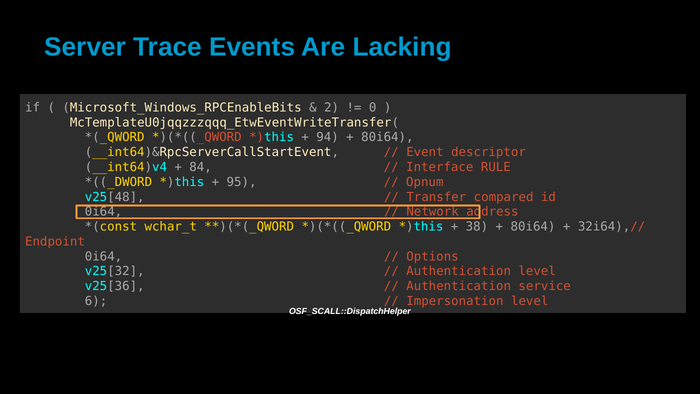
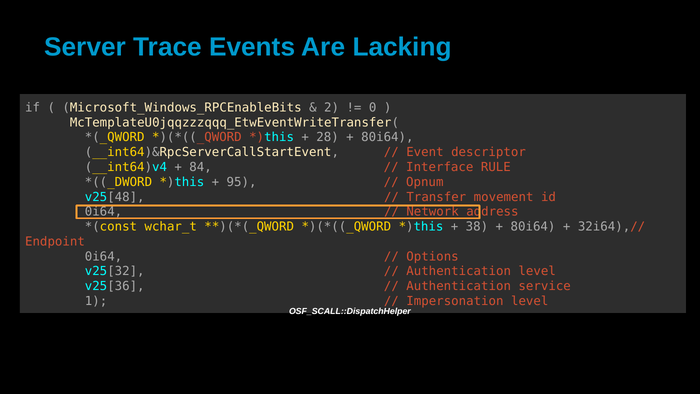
94: 94 -> 28
compared: compared -> movement
6: 6 -> 1
